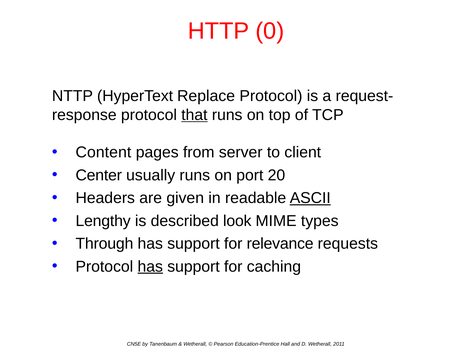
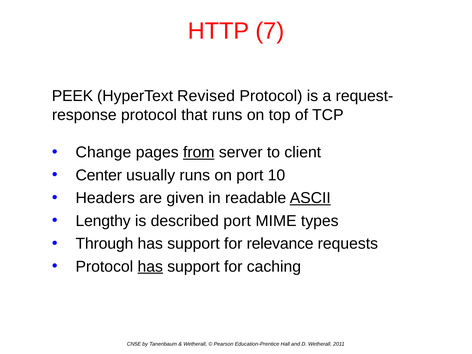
0: 0 -> 7
NTTP: NTTP -> PEEK
Replace: Replace -> Revised
that underline: present -> none
Content: Content -> Change
from underline: none -> present
20: 20 -> 10
described look: look -> port
